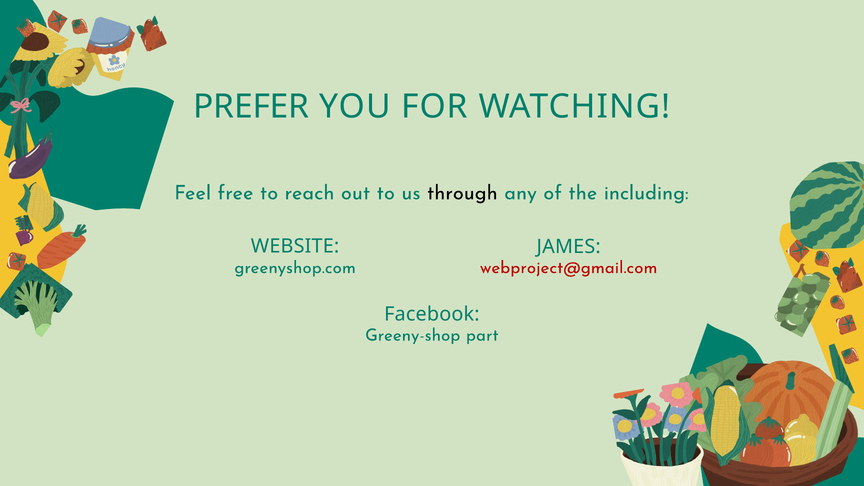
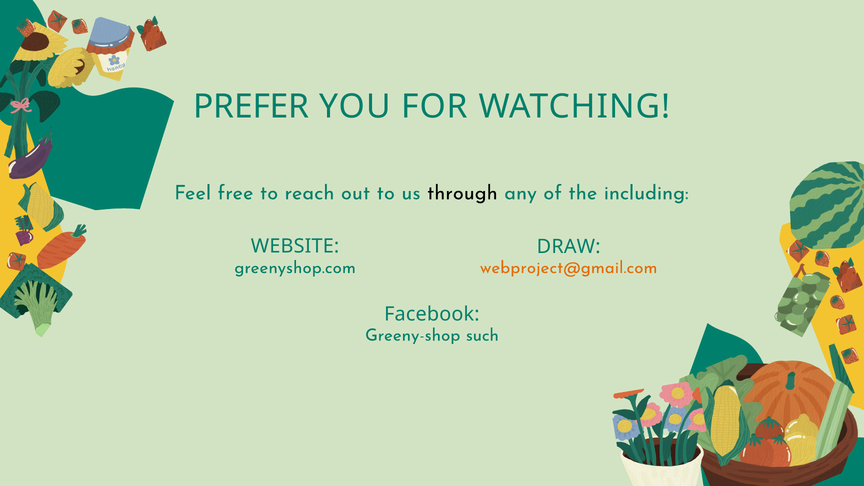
JAMES: JAMES -> DRAW
webproject@gmail.com colour: red -> orange
part: part -> such
